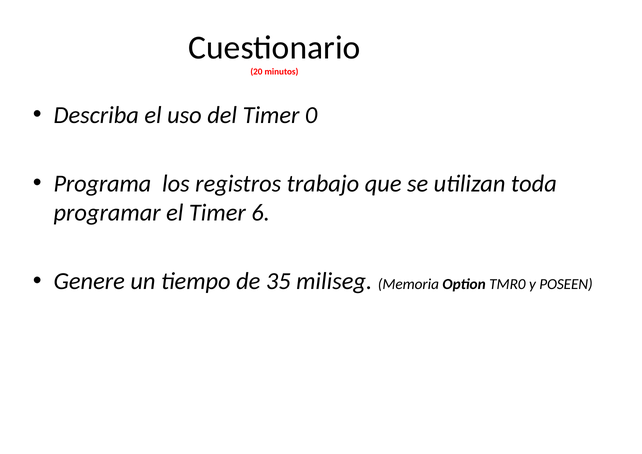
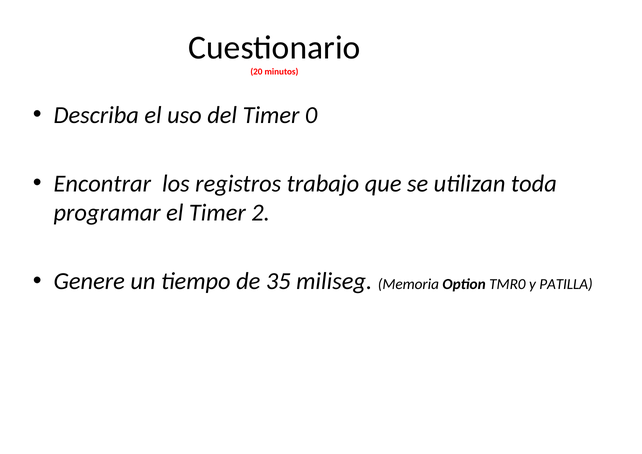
Programa: Programa -> Encontrar
6: 6 -> 2
POSEEN: POSEEN -> PATILLA
